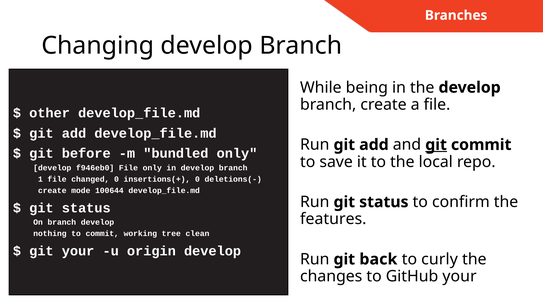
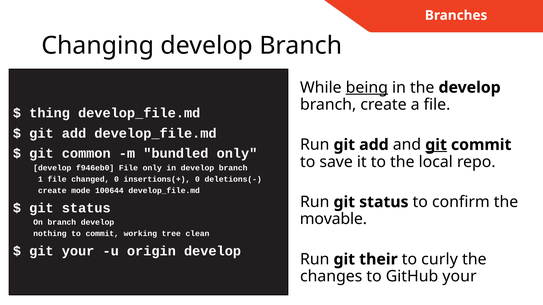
being underline: none -> present
other: other -> thing
before: before -> common
features: features -> movable
back: back -> their
